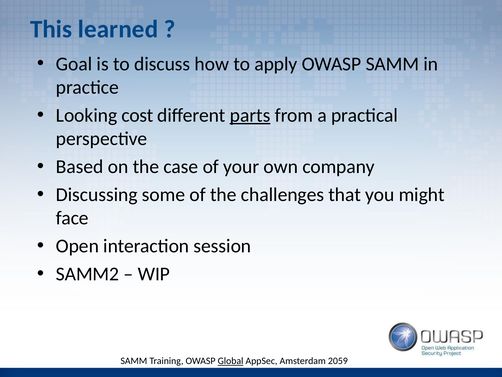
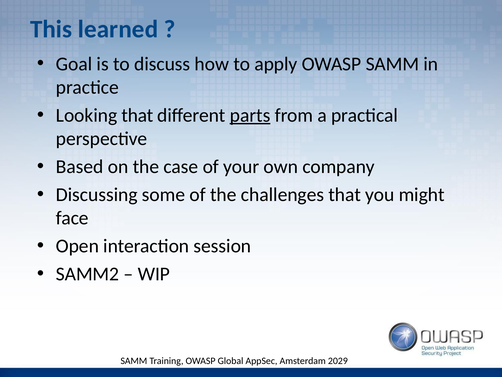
Looking cost: cost -> that
Global underline: present -> none
2059: 2059 -> 2029
